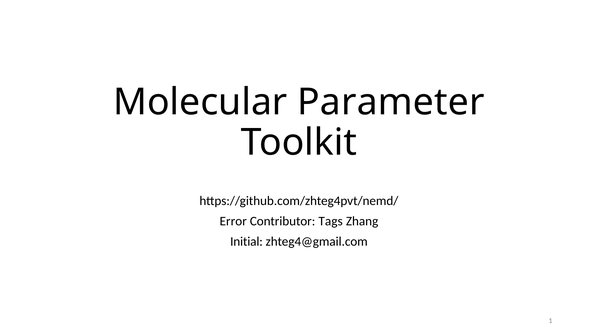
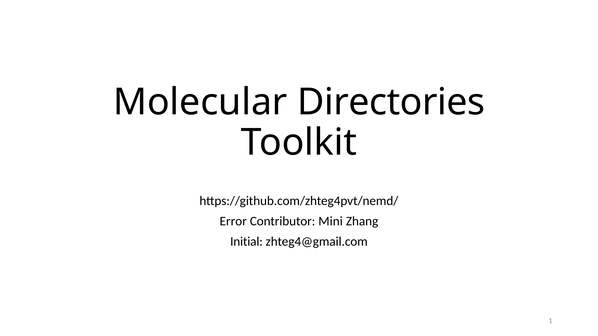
Parameter: Parameter -> Directories
Tags: Tags -> Mini
